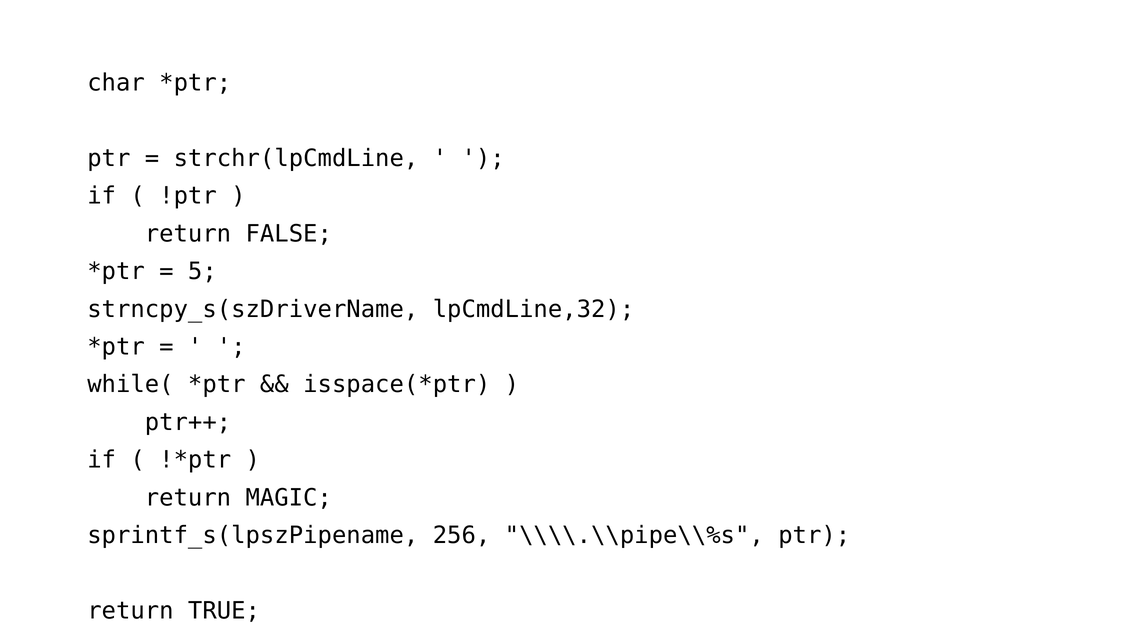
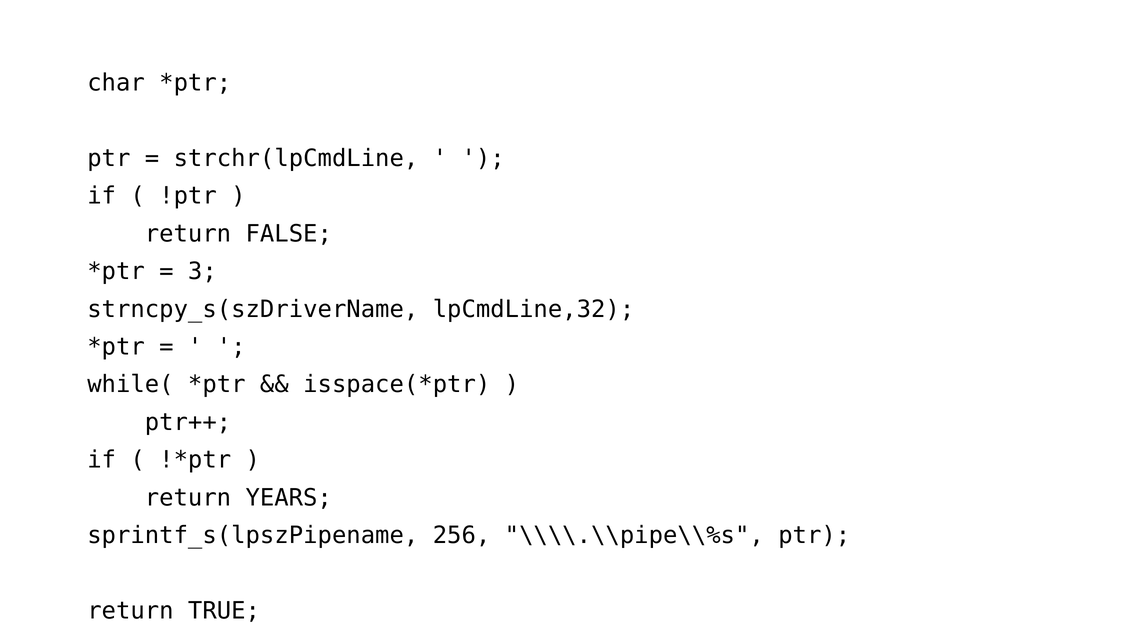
5: 5 -> 3
MAGIC: MAGIC -> YEARS
